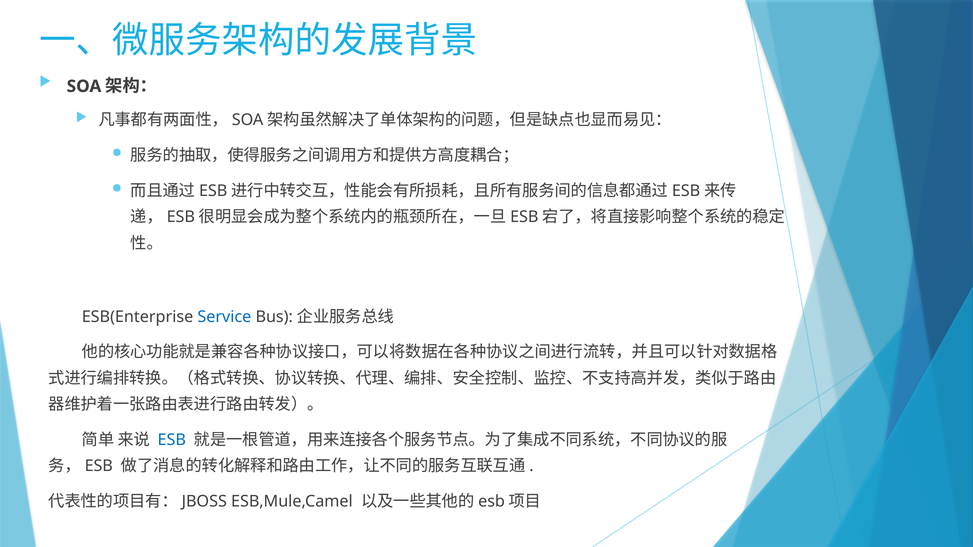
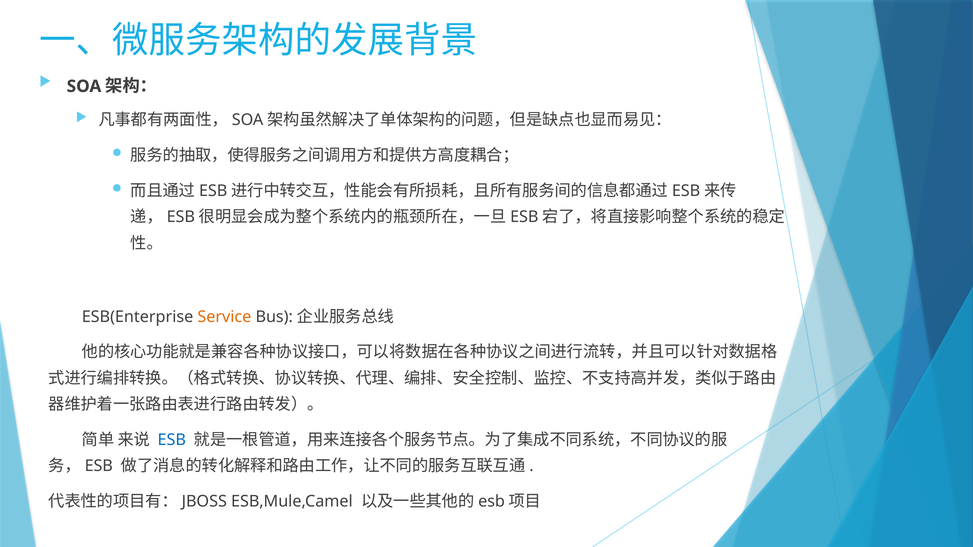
Service colour: blue -> orange
